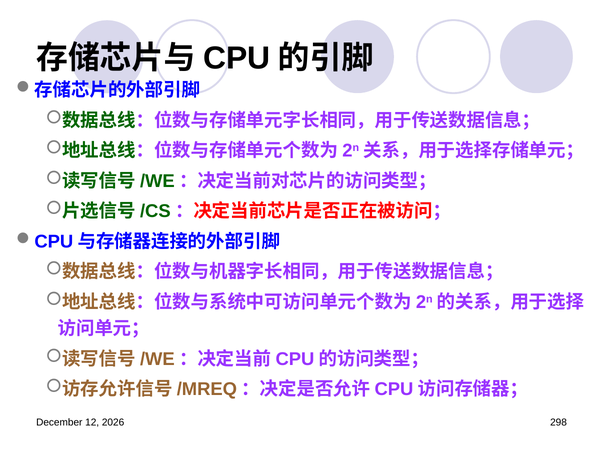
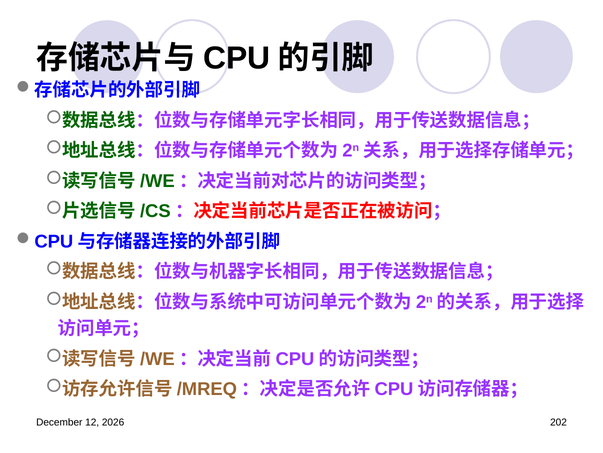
298: 298 -> 202
